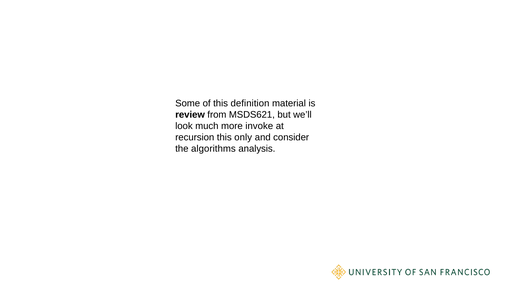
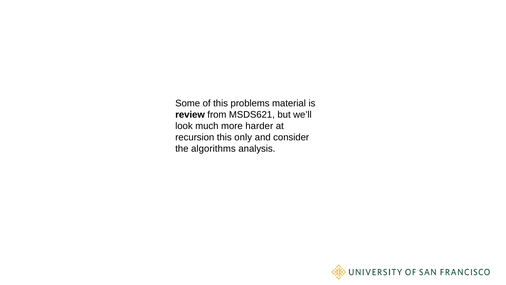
definition: definition -> problems
invoke: invoke -> harder
